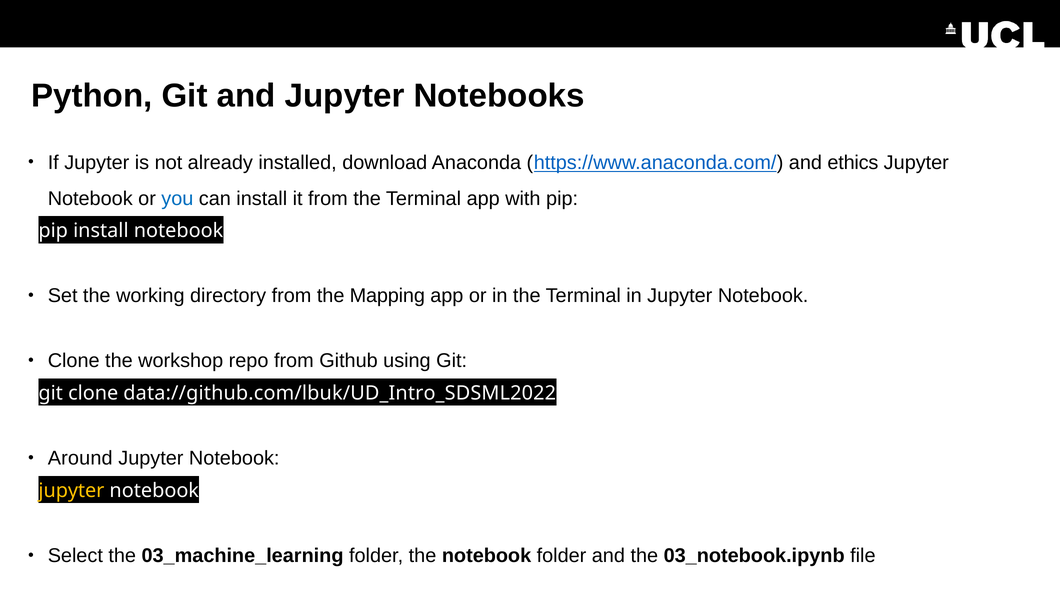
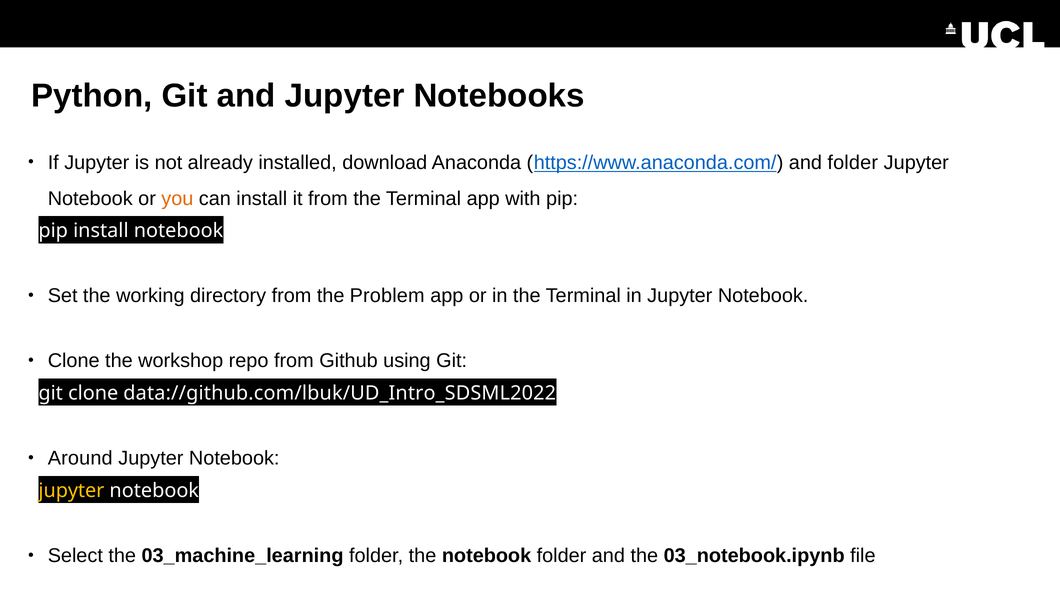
and ethics: ethics -> folder
you colour: blue -> orange
Mapping: Mapping -> Problem
